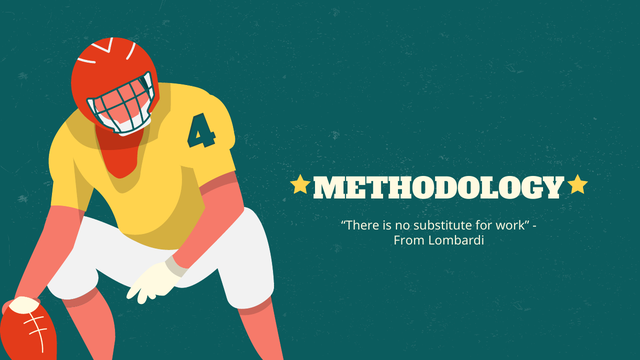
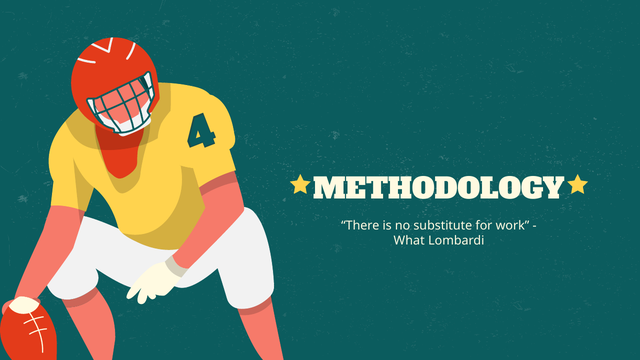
From: From -> What
